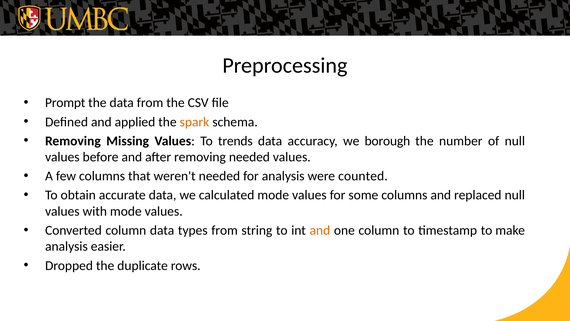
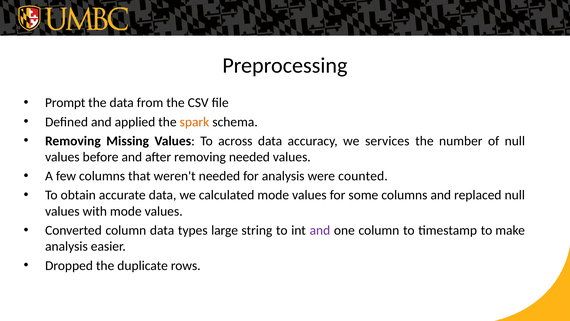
trends: trends -> across
borough: borough -> services
types from: from -> large
and at (320, 230) colour: orange -> purple
